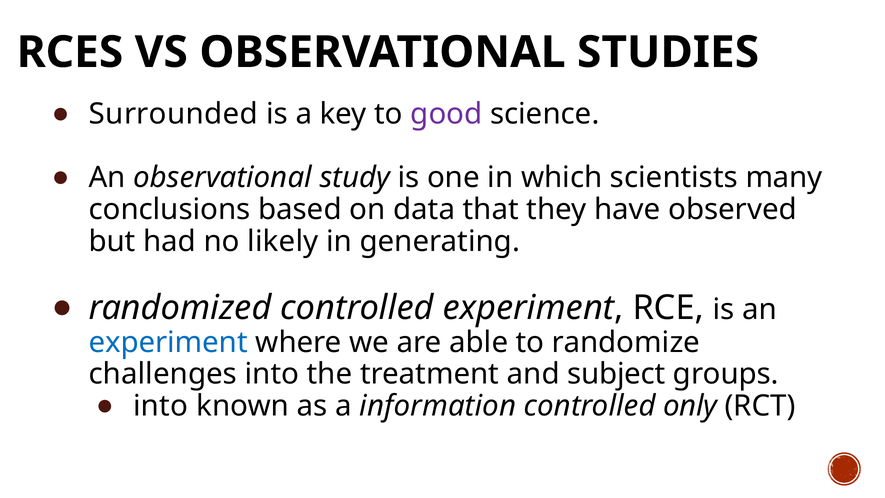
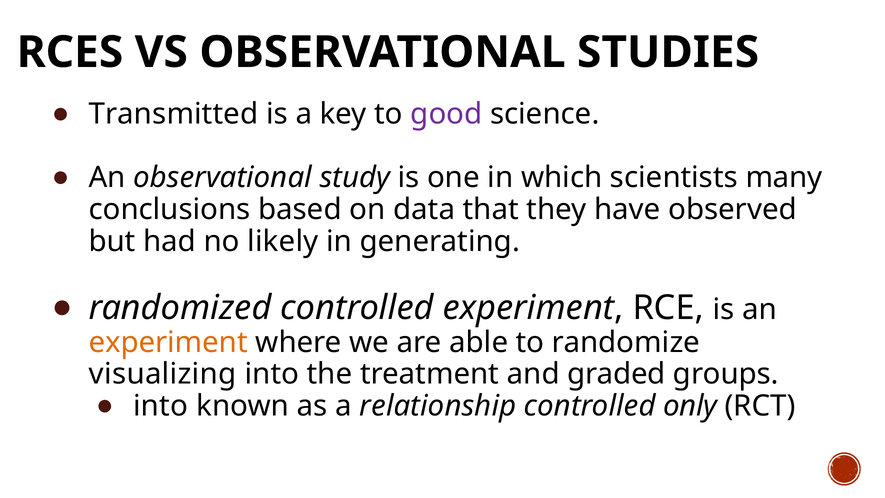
Surrounded: Surrounded -> Transmitted
experiment at (168, 342) colour: blue -> orange
challenges: challenges -> visualizing
subject: subject -> graded
information: information -> relationship
